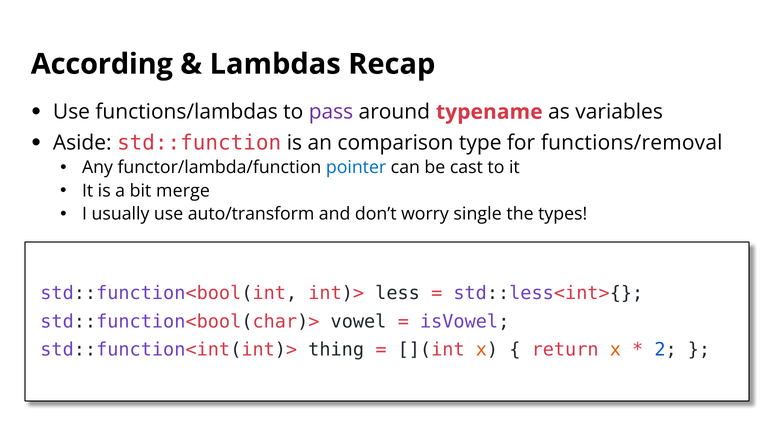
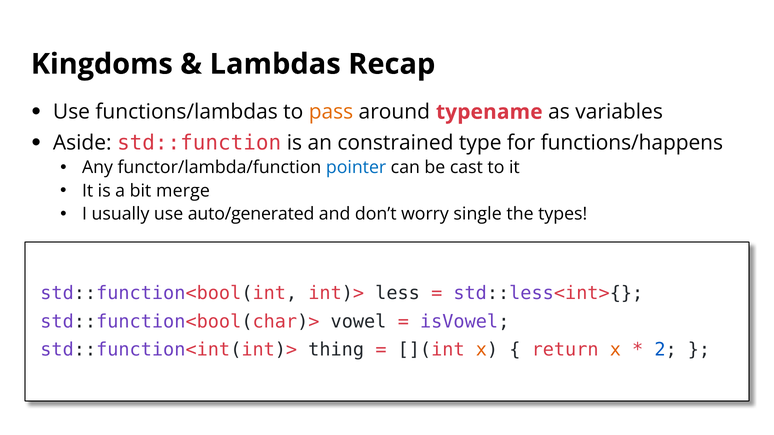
According: According -> Kingdoms
pass colour: purple -> orange
comparison: comparison -> constrained
functions/removal: functions/removal -> functions/happens
auto/transform: auto/transform -> auto/generated
